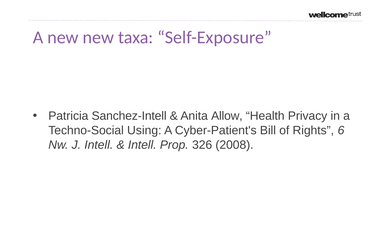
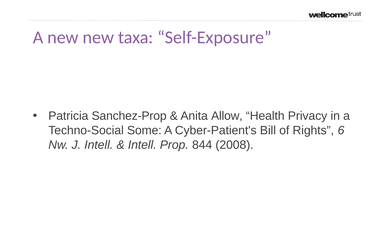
Sanchez-Intell: Sanchez-Intell -> Sanchez-Prop
Using: Using -> Some
326: 326 -> 844
